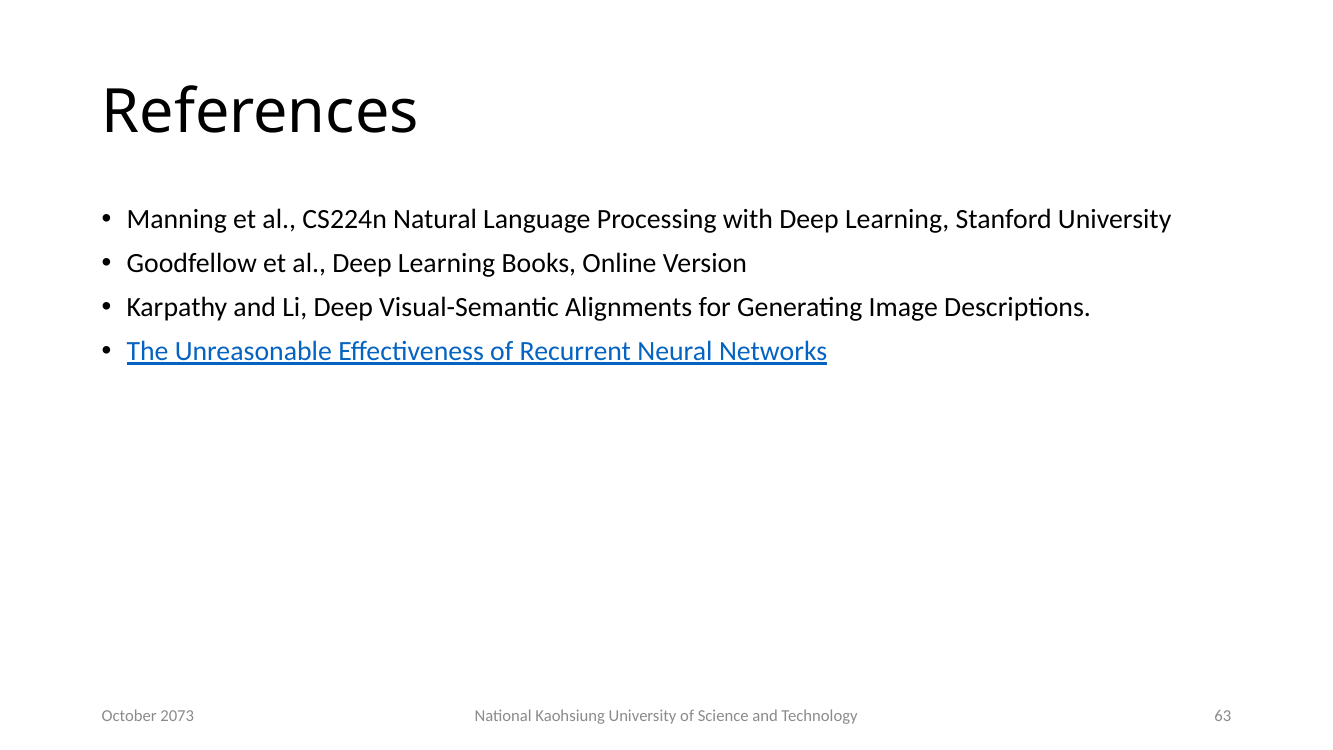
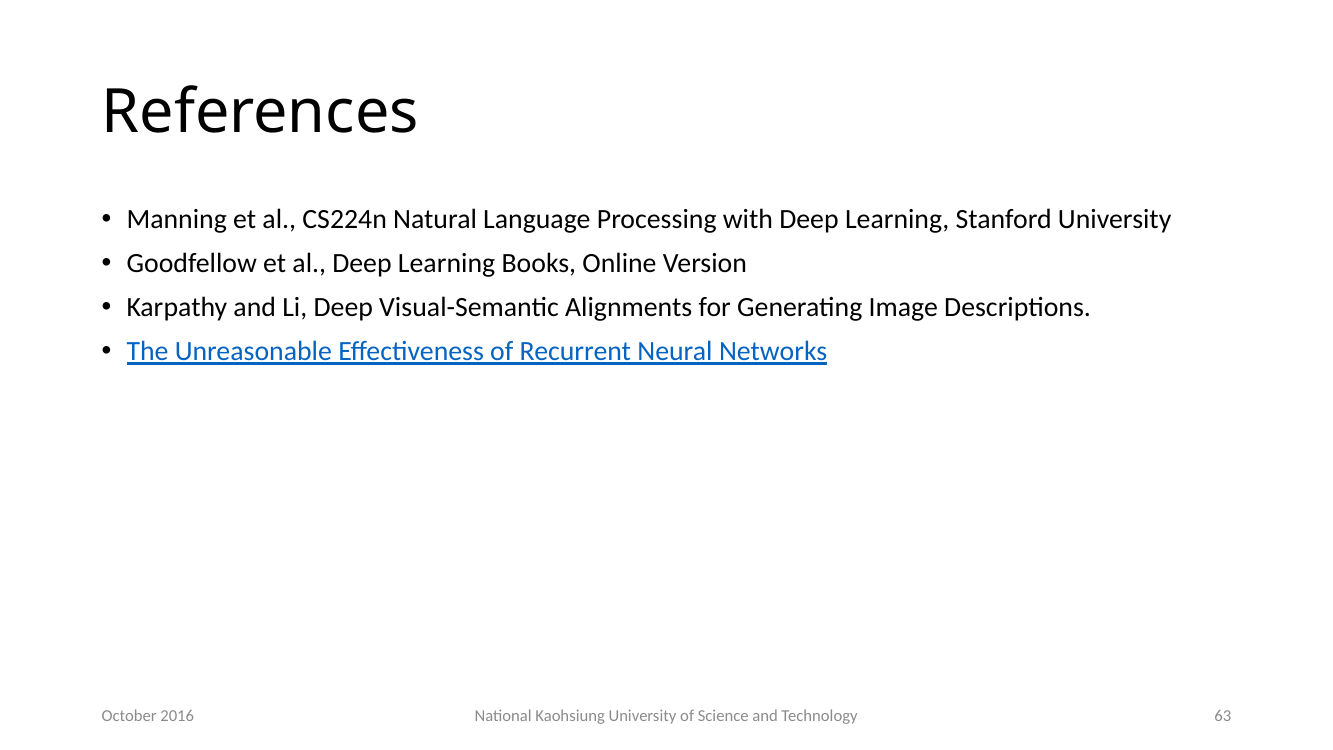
2073: 2073 -> 2016
